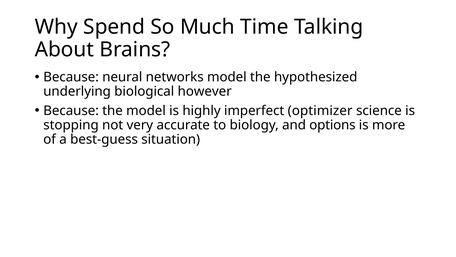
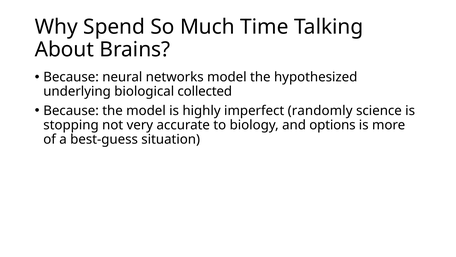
however: however -> collected
optimizer: optimizer -> randomly
